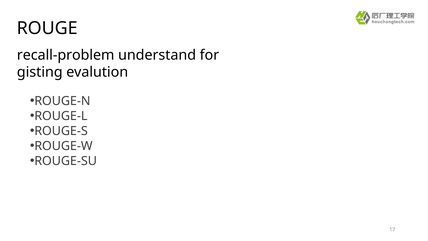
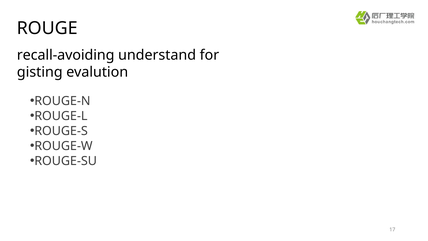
recall-problem: recall-problem -> recall-avoiding
